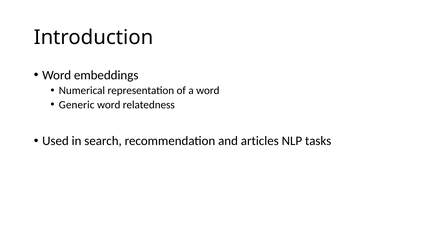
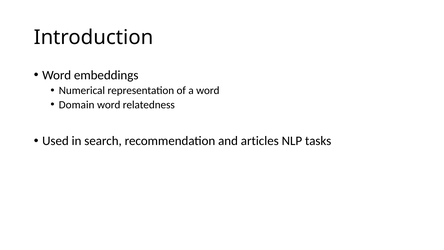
Generic: Generic -> Domain
